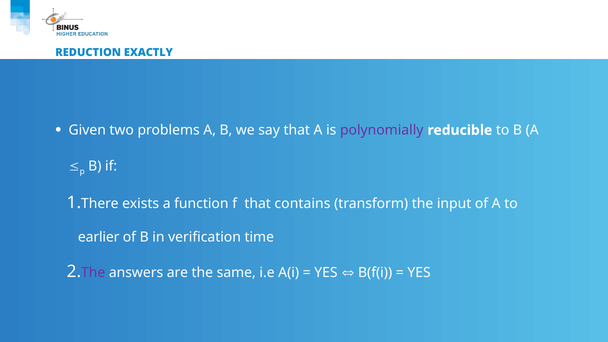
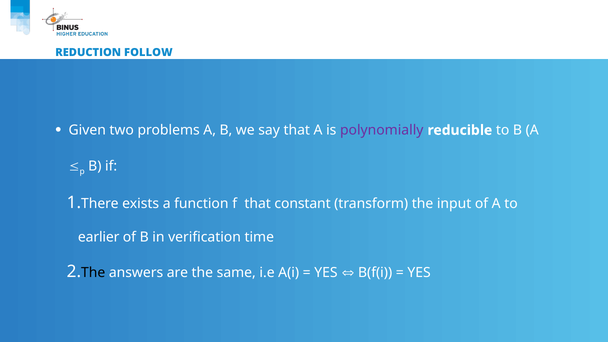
EXACTLY: EXACTLY -> FOLLOW
contains: contains -> constant
The at (93, 273) colour: purple -> black
